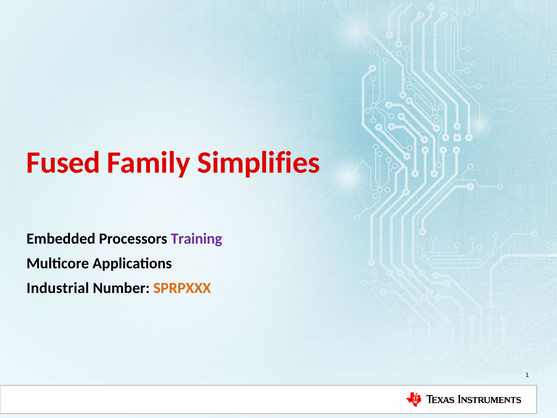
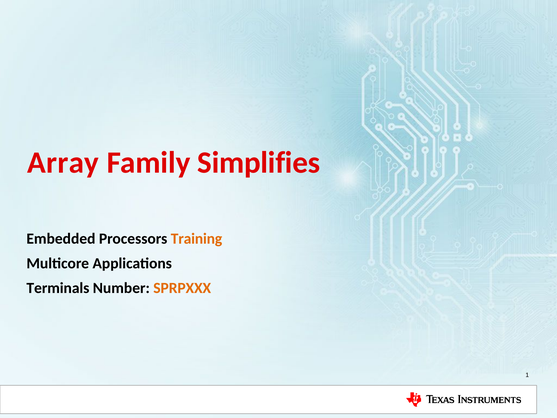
Fused: Fused -> Array
Training colour: purple -> orange
Industrial: Industrial -> Terminals
